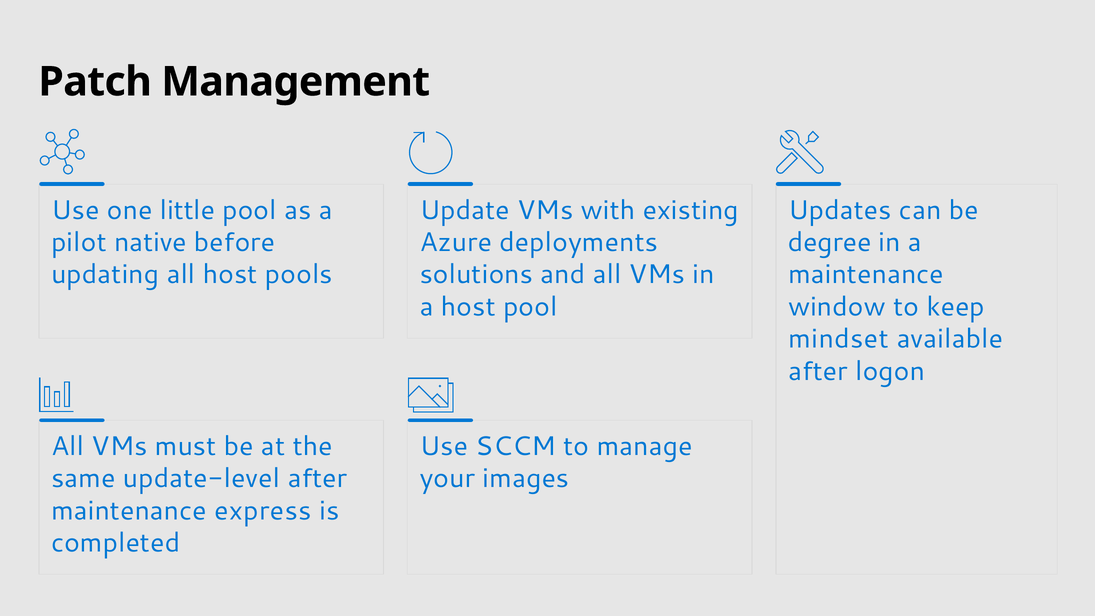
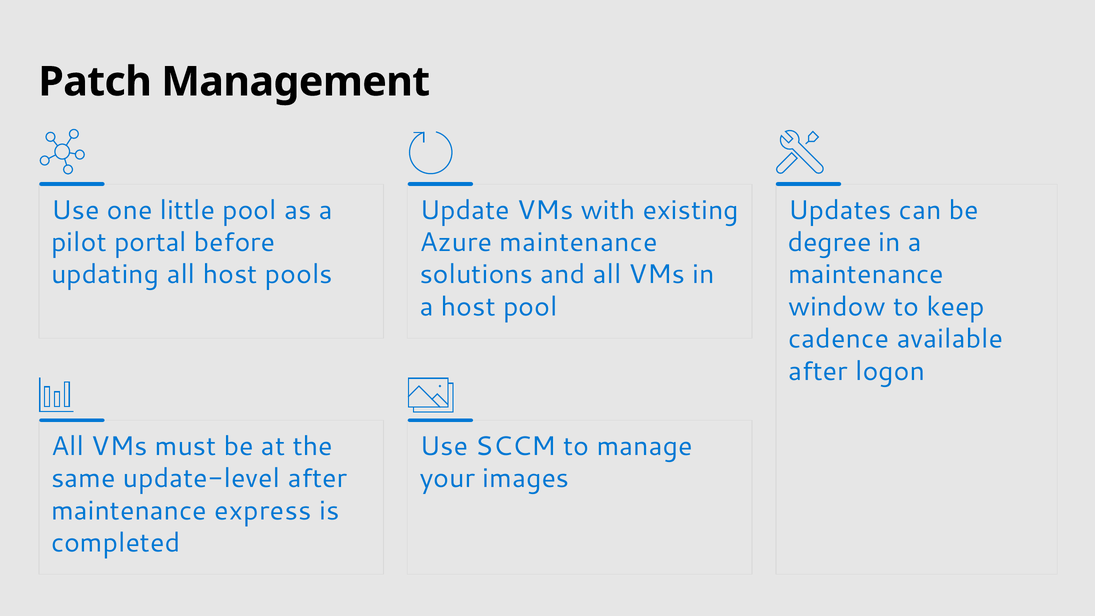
native: native -> portal
Azure deployments: deployments -> maintenance
mindset: mindset -> cadence
